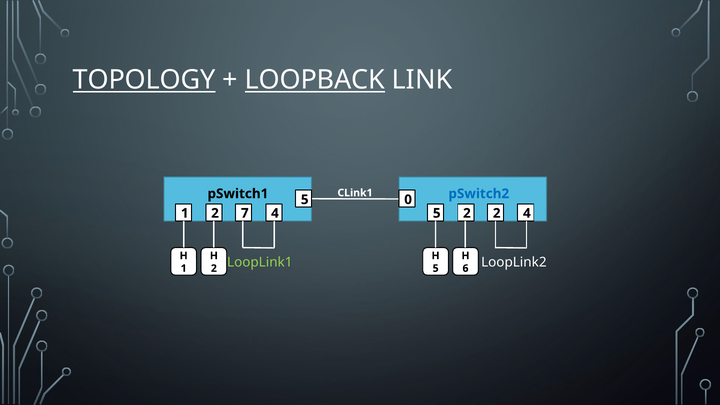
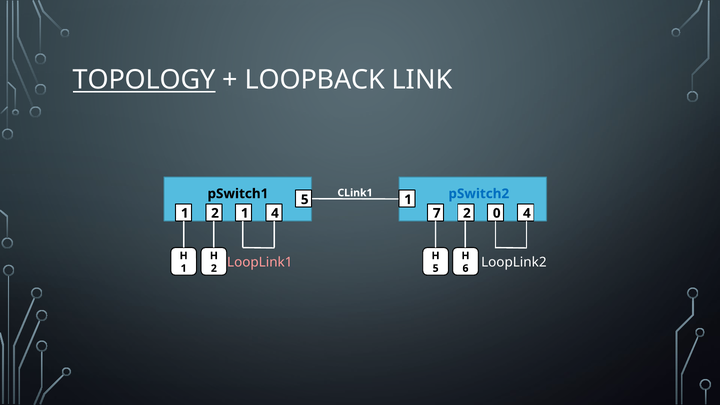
LOOPBACK underline: present -> none
5 0: 0 -> 1
2 7: 7 -> 1
4 5: 5 -> 7
2 2: 2 -> 0
LoopLink1 colour: light green -> pink
